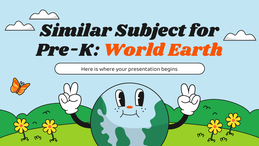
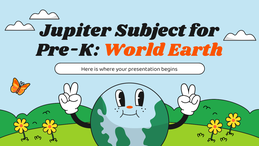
Similar: Similar -> Jupiter
